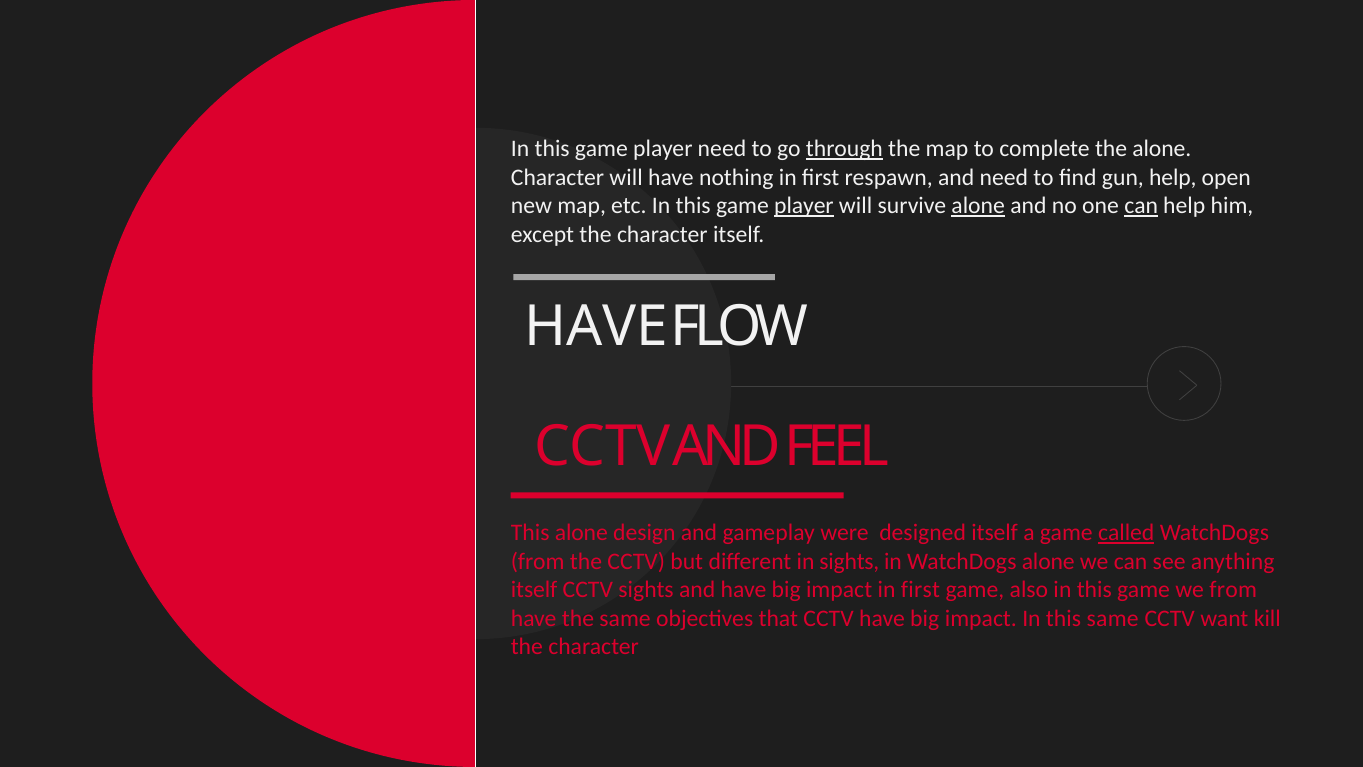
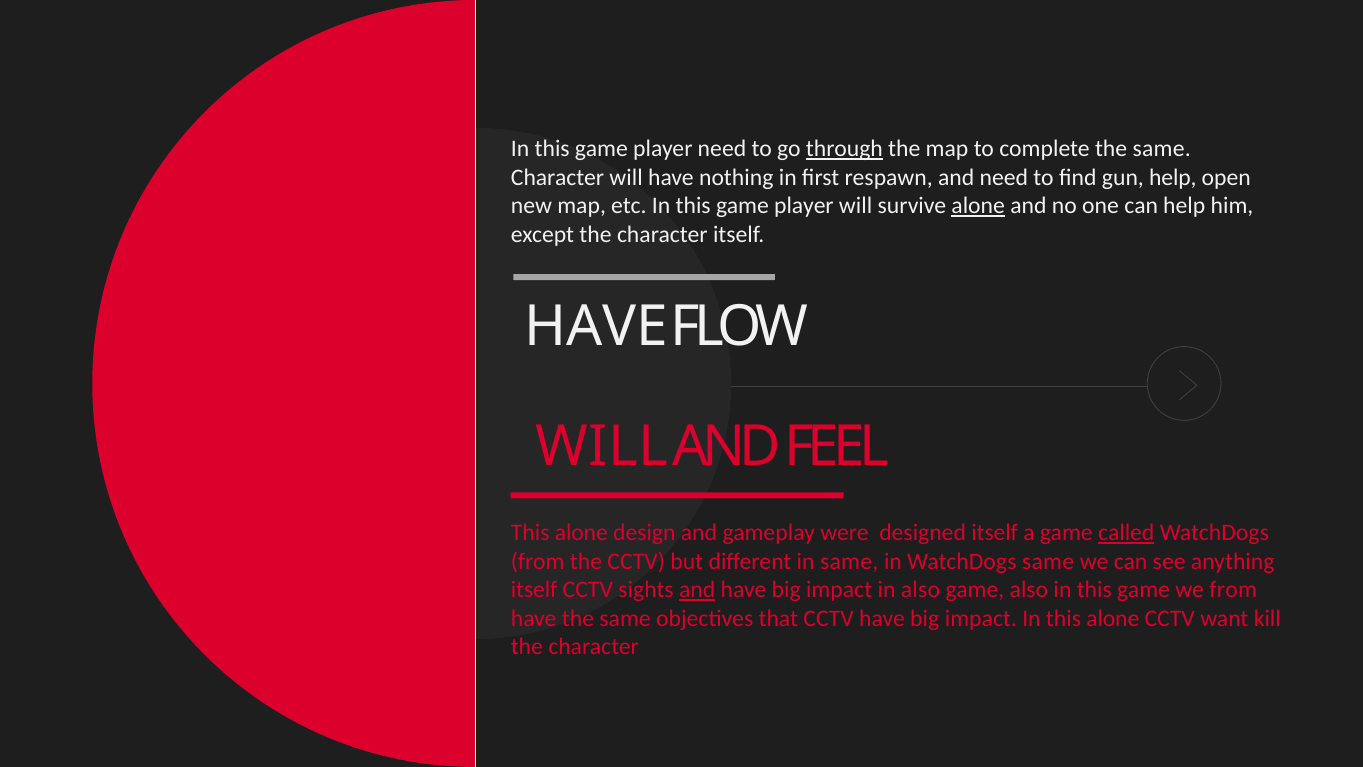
complete the alone: alone -> same
player at (804, 206) underline: present -> none
can at (1141, 206) underline: present -> none
CCTV at (602, 447): CCTV -> WILL
in sights: sights -> same
WatchDogs alone: alone -> same
and at (697, 590) underline: none -> present
impact in first: first -> also
In this same: same -> alone
